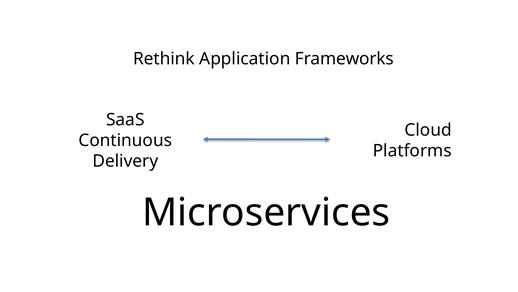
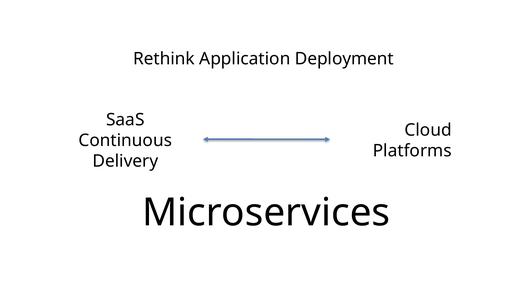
Frameworks: Frameworks -> Deployment
